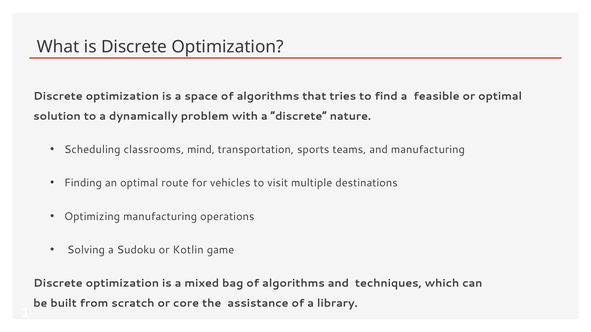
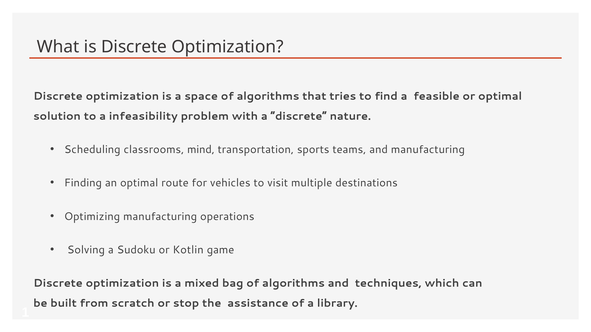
dynamically: dynamically -> infeasibility
core: core -> stop
